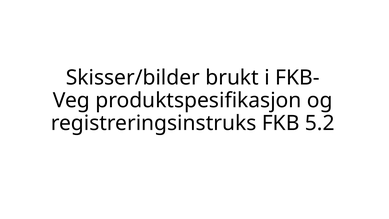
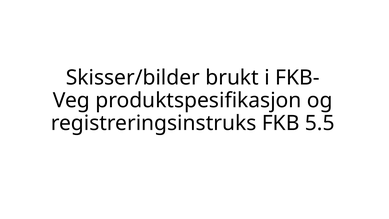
5.2: 5.2 -> 5.5
